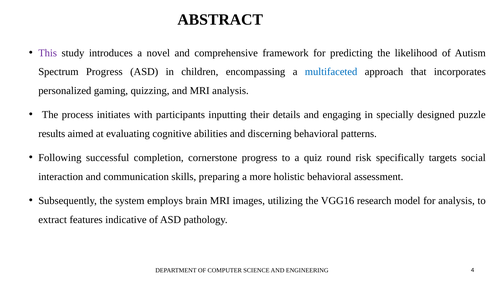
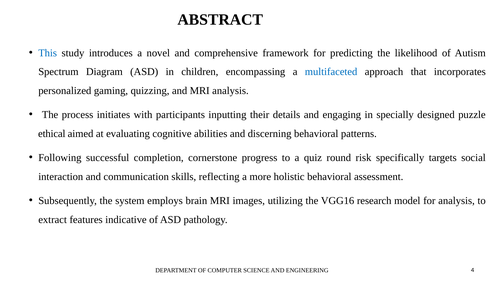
This colour: purple -> blue
Spectrum Progress: Progress -> Diagram
results: results -> ethical
preparing: preparing -> reflecting
